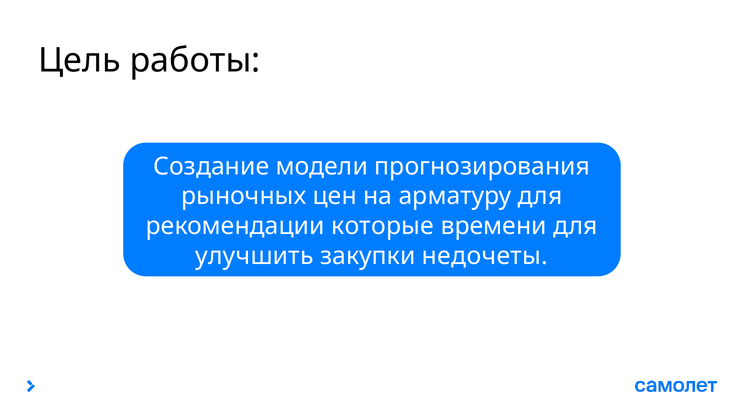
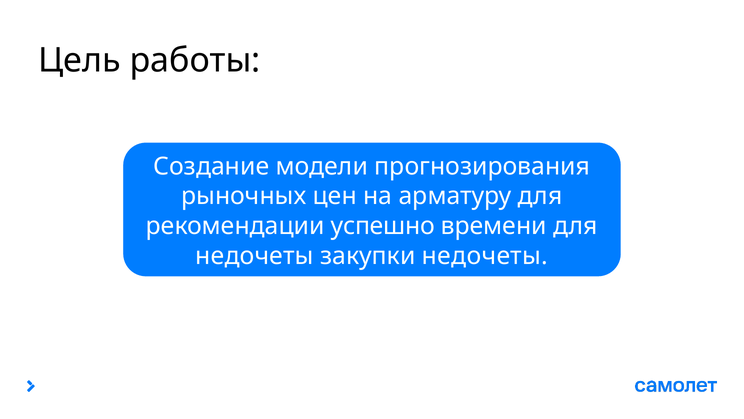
которые: которые -> успешно
улучшить at (255, 256): улучшить -> недочеты
